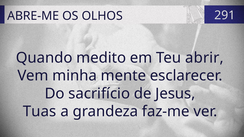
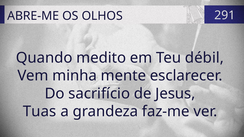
abrir: abrir -> débil
